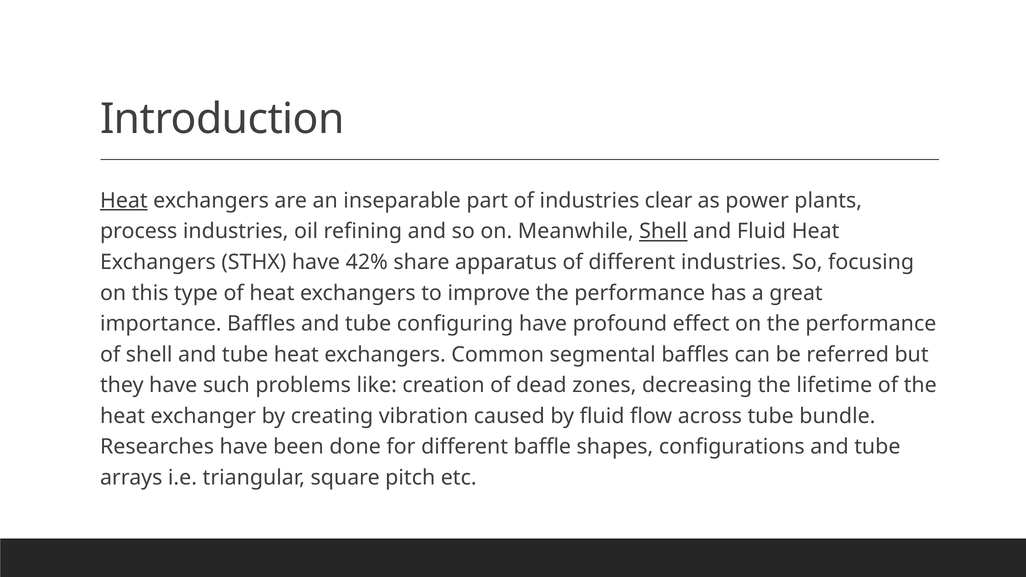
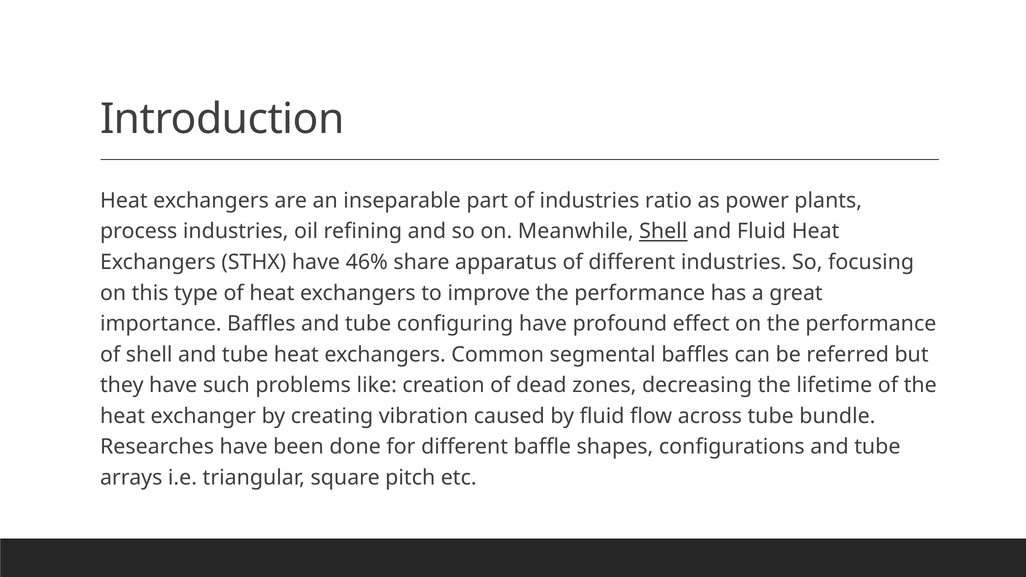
Heat at (124, 201) underline: present -> none
clear: clear -> ratio
42%: 42% -> 46%
